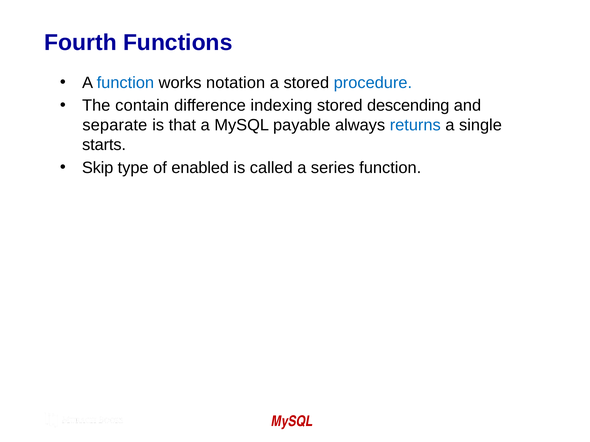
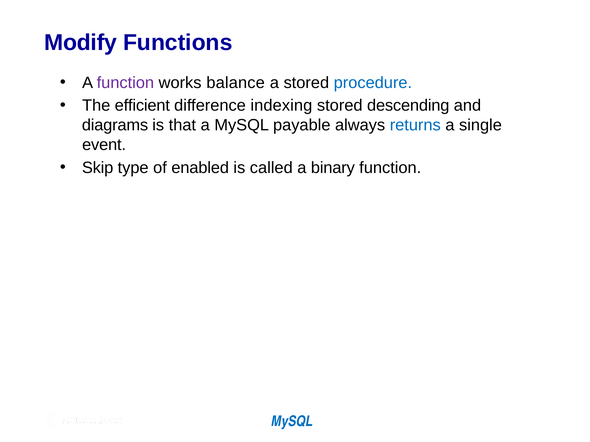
Fourth: Fourth -> Modify
function at (125, 83) colour: blue -> purple
notation: notation -> balance
contain: contain -> efficient
separate: separate -> diagrams
starts: starts -> event
series: series -> binary
MySQL at (292, 422) colour: red -> blue
